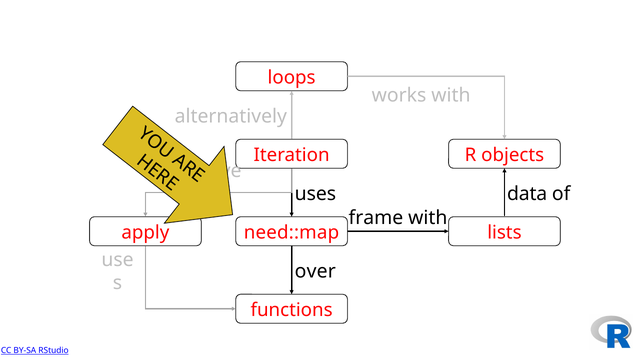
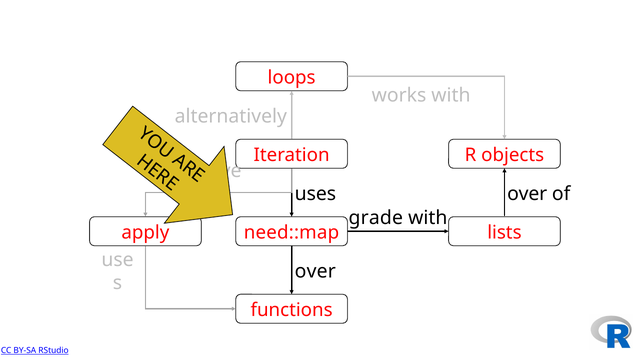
data at (527, 194): data -> over
frame: frame -> grade
